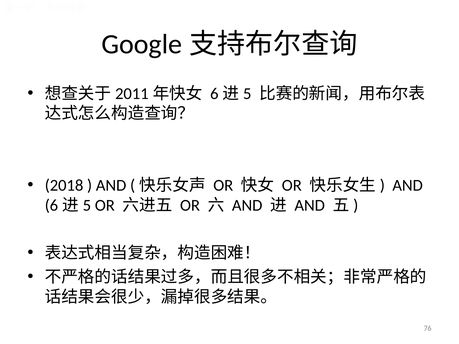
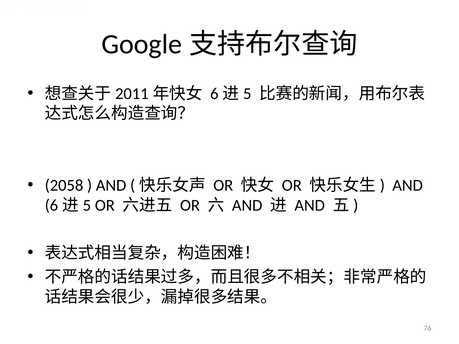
2018: 2018 -> 2058
